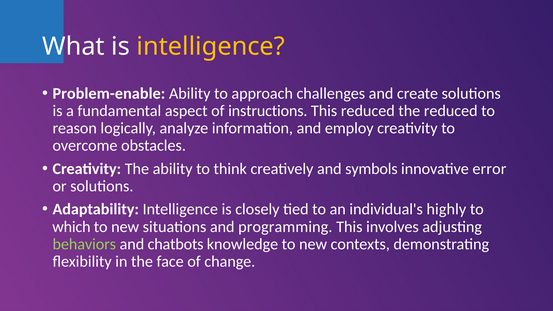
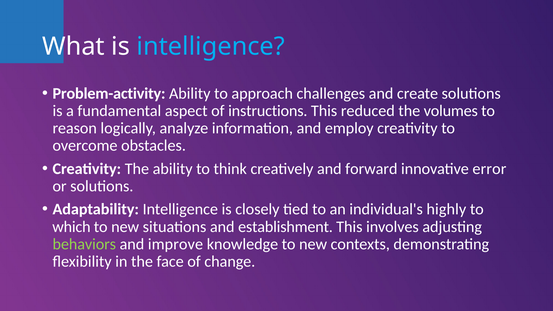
intelligence at (211, 46) colour: yellow -> light blue
Problem-enable: Problem-enable -> Problem-activity
the reduced: reduced -> volumes
symbols: symbols -> forward
programming: programming -> establishment
chatbots: chatbots -> improve
